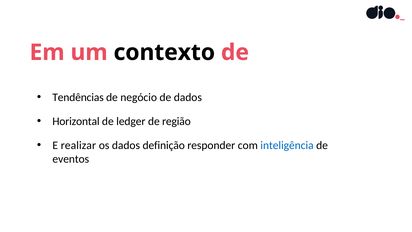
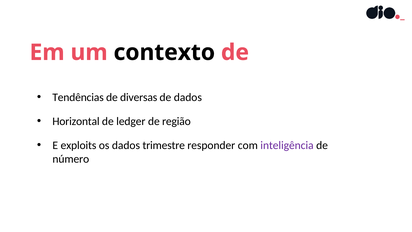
negócio: negócio -> diversas
realizar: realizar -> exploits
definição: definição -> trimestre
inteligência colour: blue -> purple
eventos: eventos -> número
